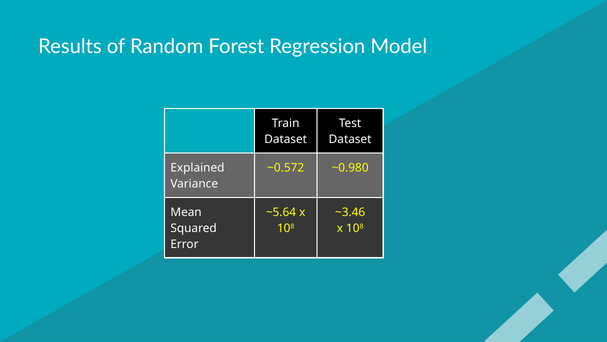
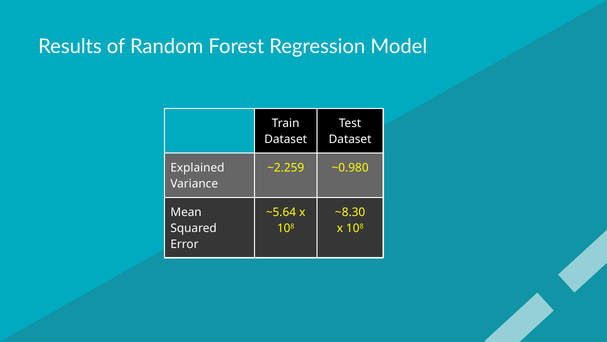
~0.572: ~0.572 -> ~2.259
~3.46: ~3.46 -> ~8.30
